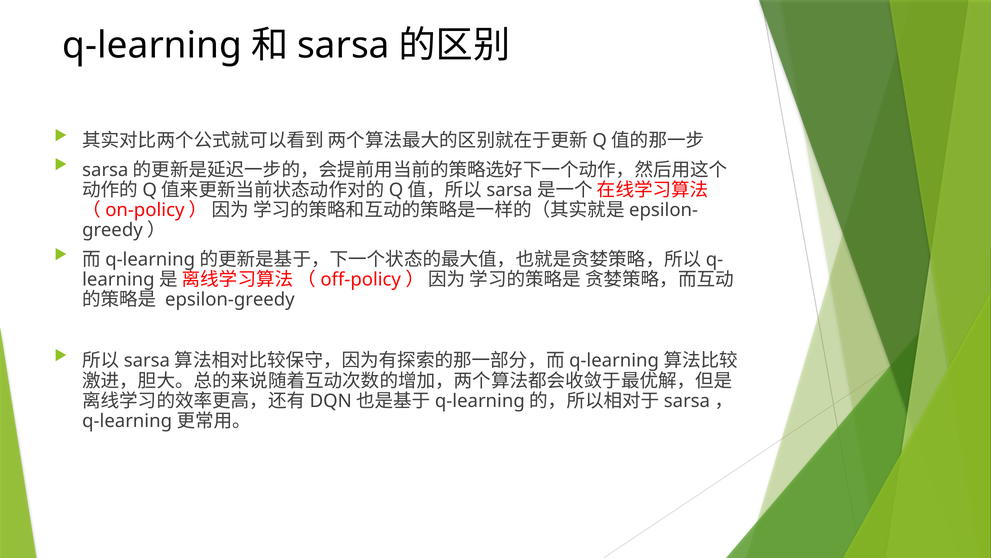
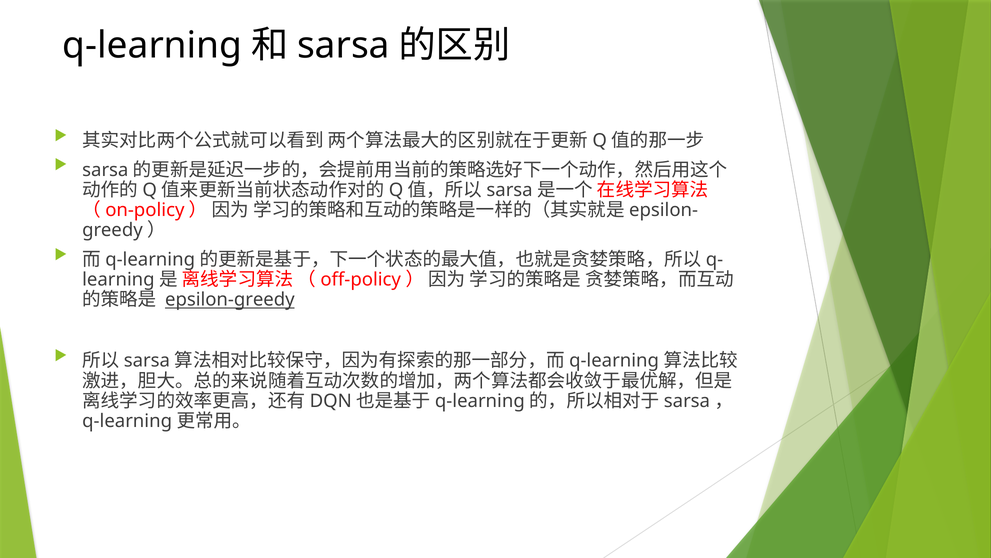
epsilon-greedy underline: none -> present
